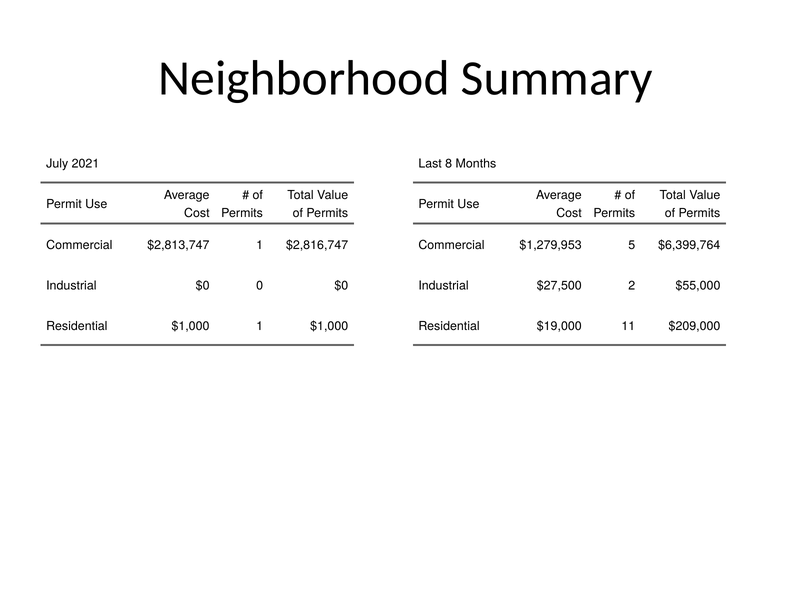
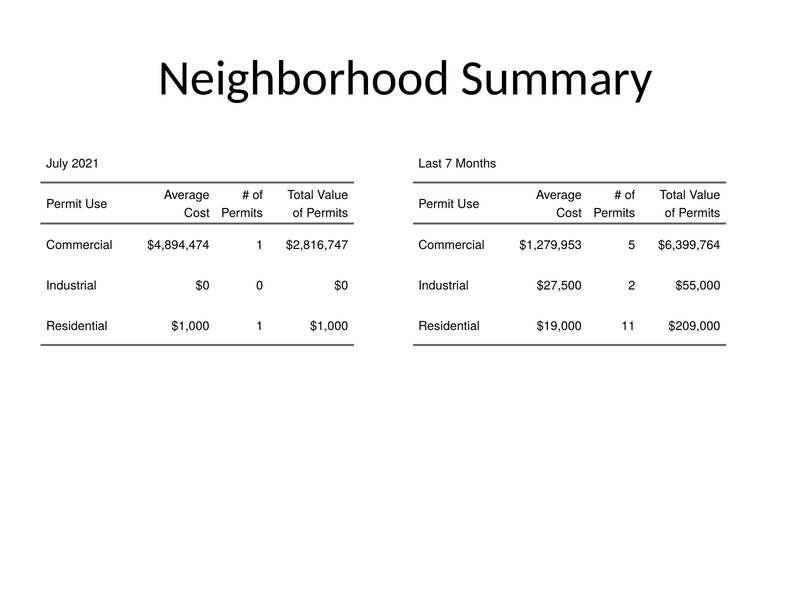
8: 8 -> 7
$2,813,747: $2,813,747 -> $4,894,474
